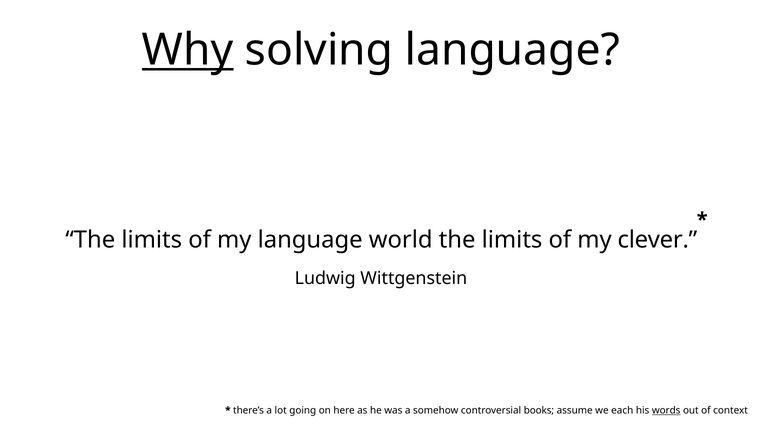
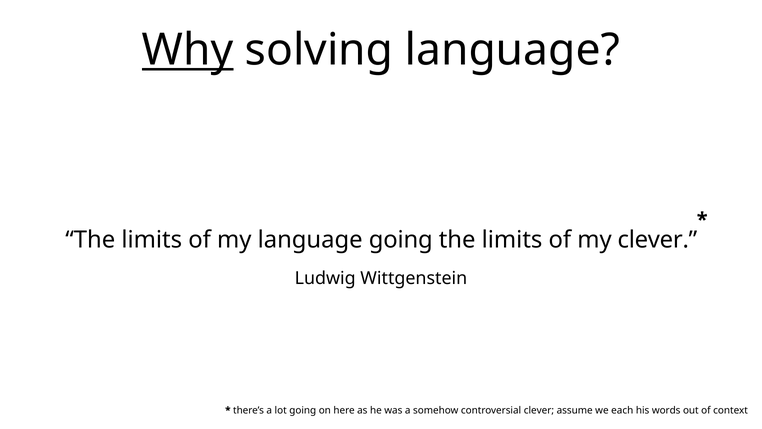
language world: world -> going
controversial books: books -> clever
words underline: present -> none
